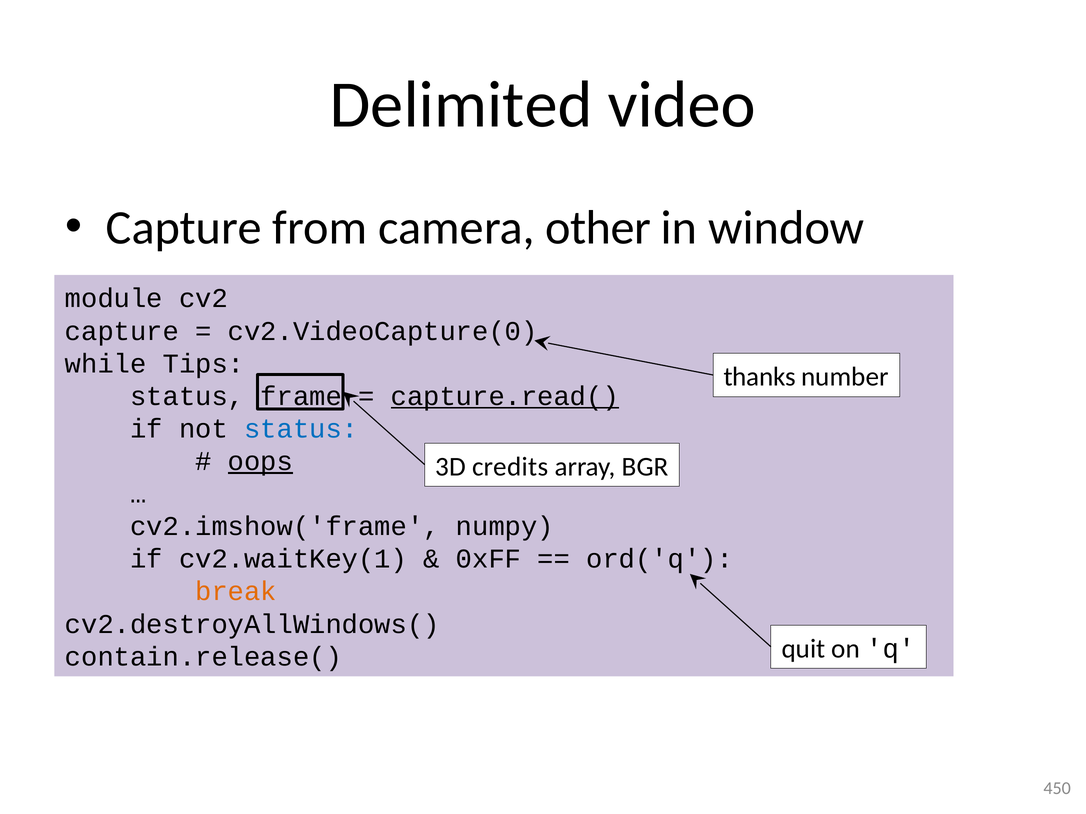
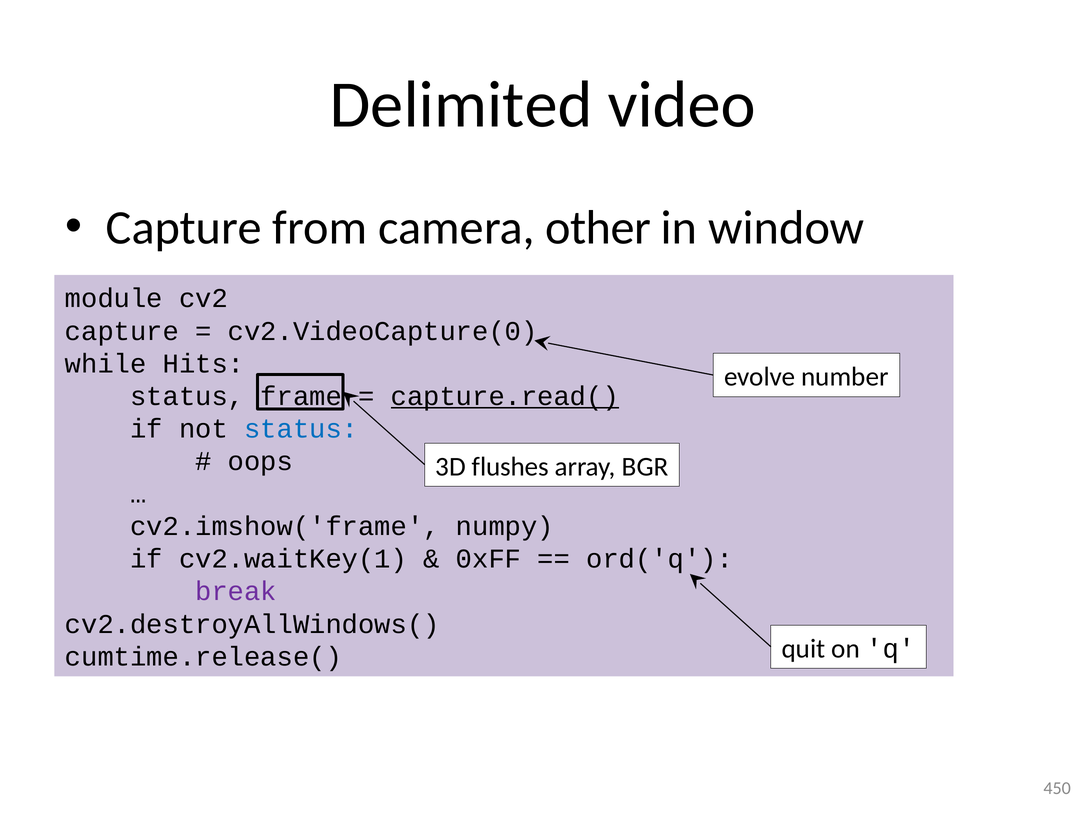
Tips: Tips -> Hits
thanks: thanks -> evolve
oops underline: present -> none
credits: credits -> flushes
break colour: orange -> purple
contain.release(: contain.release( -> cumtime.release(
